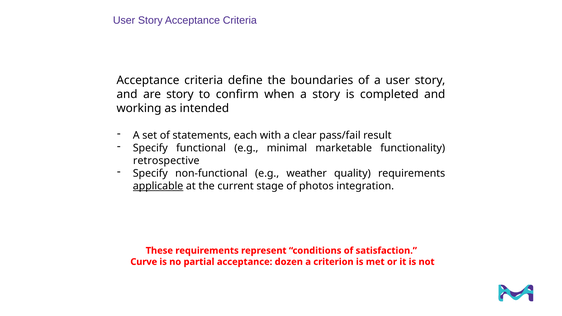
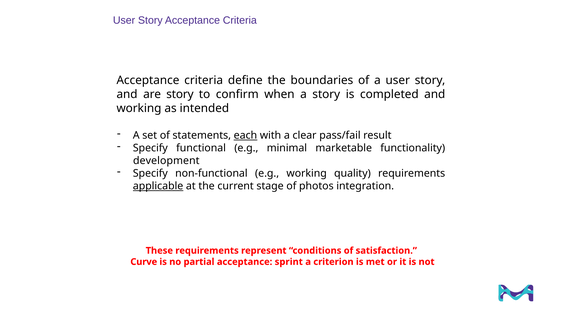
each underline: none -> present
retrospective: retrospective -> development
e.g weather: weather -> working
dozen: dozen -> sprint
